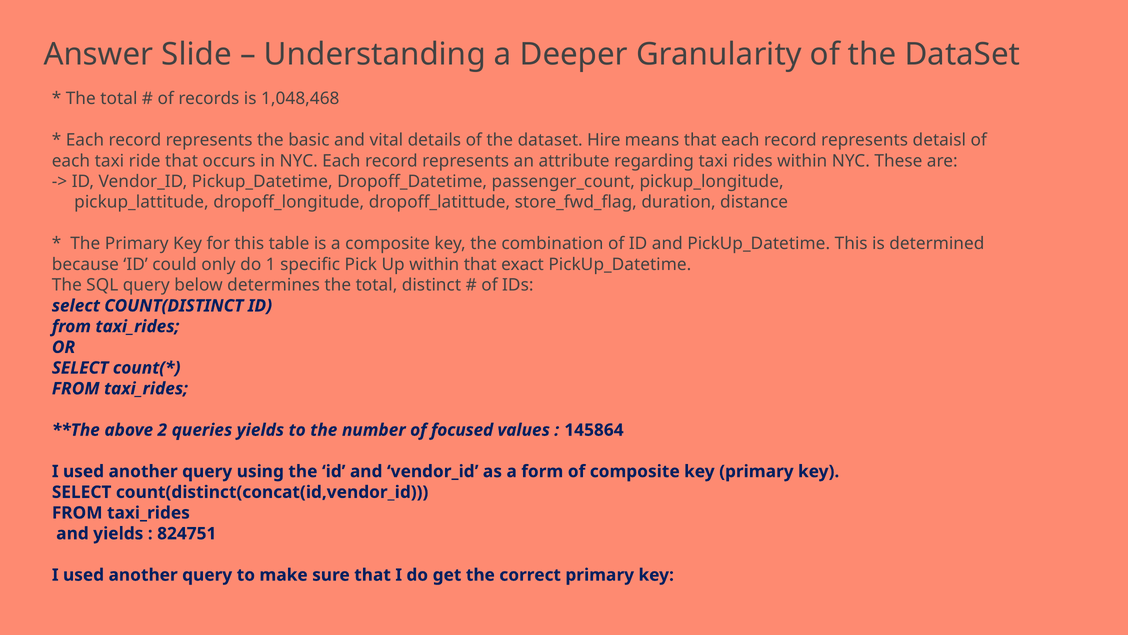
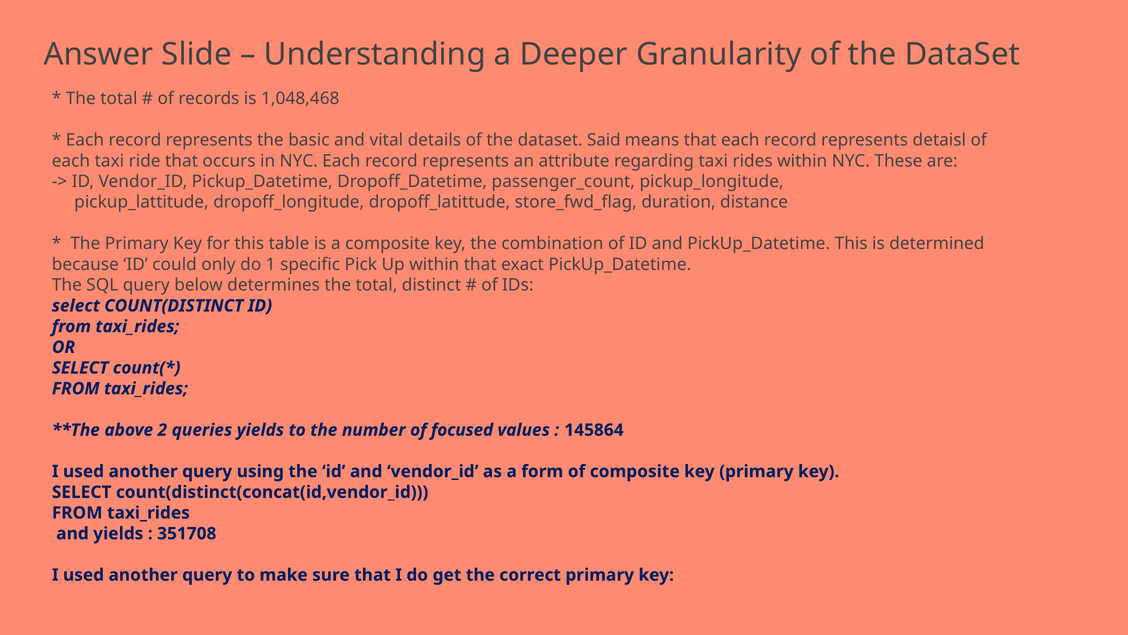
Hire: Hire -> Said
824751: 824751 -> 351708
